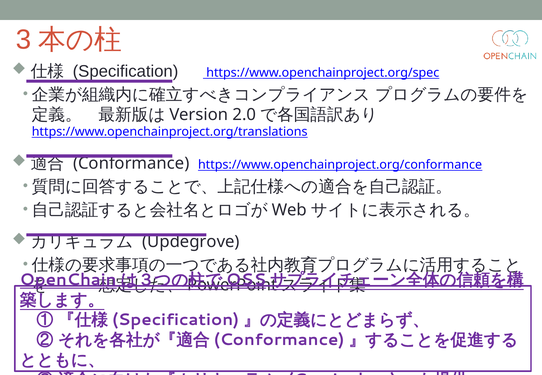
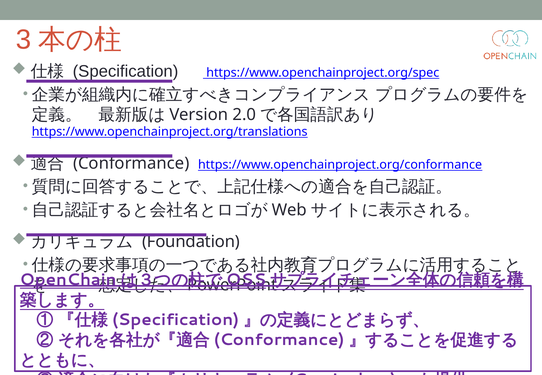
Updegrove: Updegrove -> Foundation
